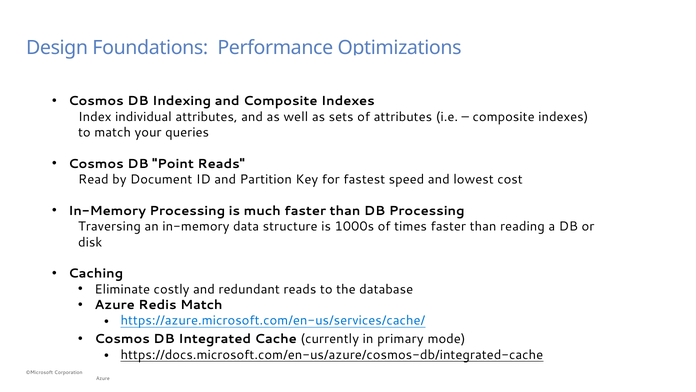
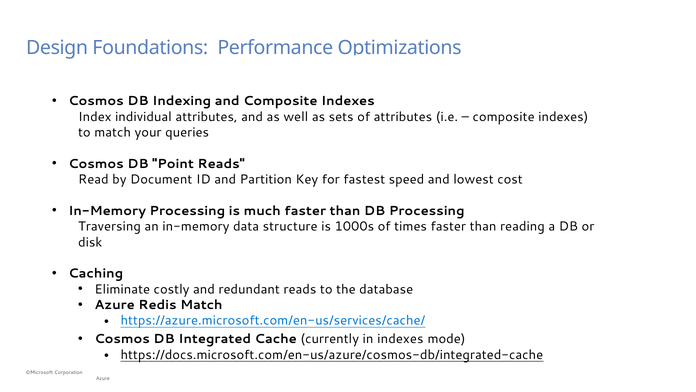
in primary: primary -> indexes
